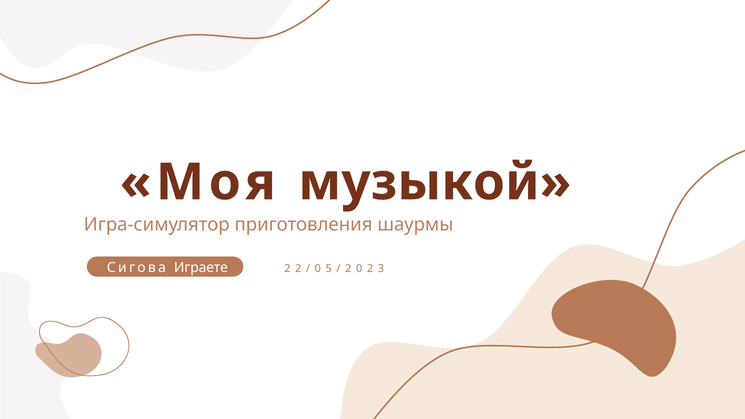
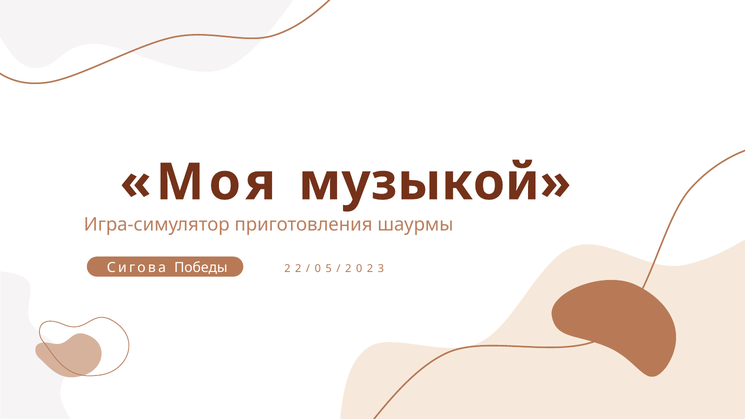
Играете: Играете -> Победы
